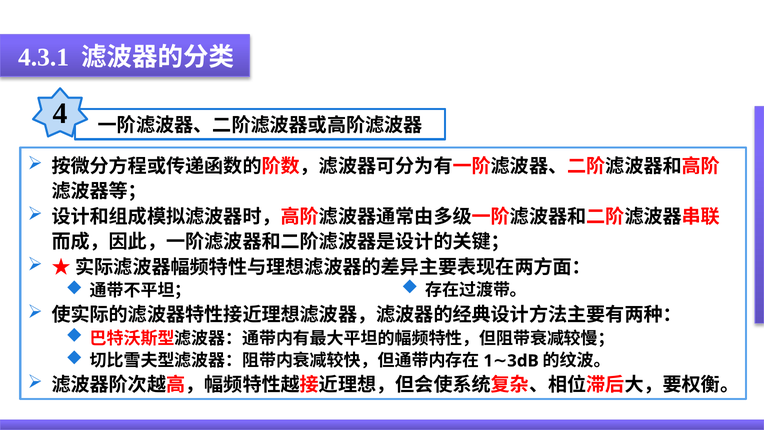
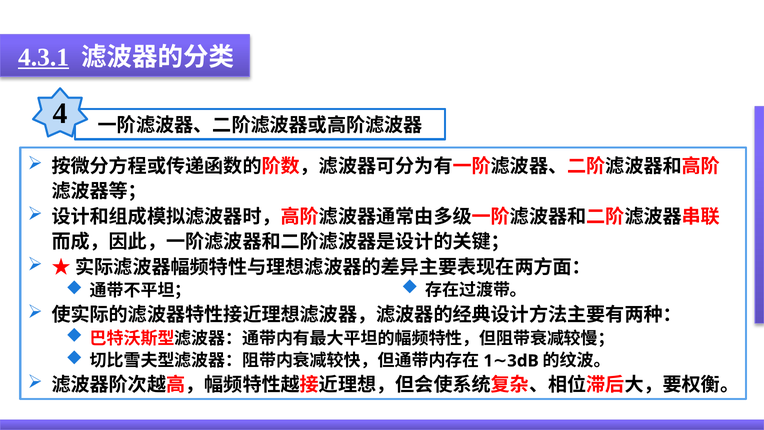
4.3.1 underline: none -> present
